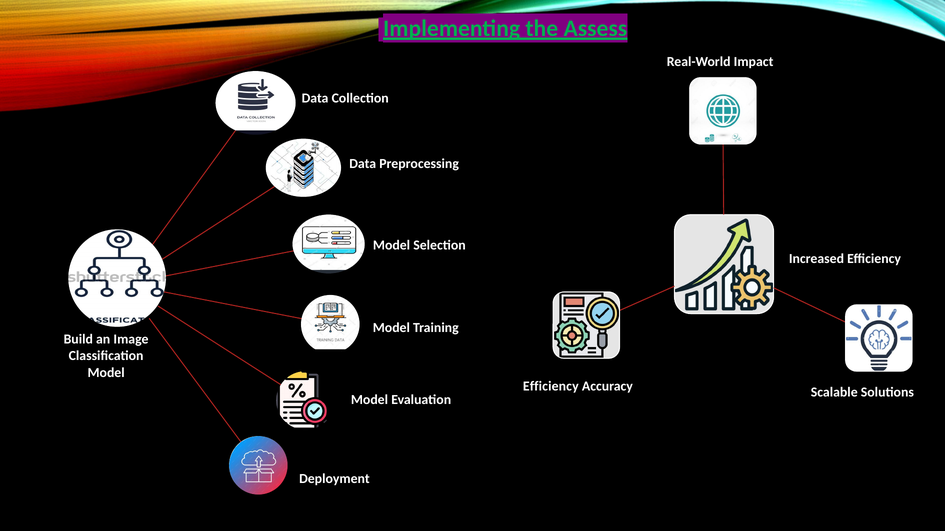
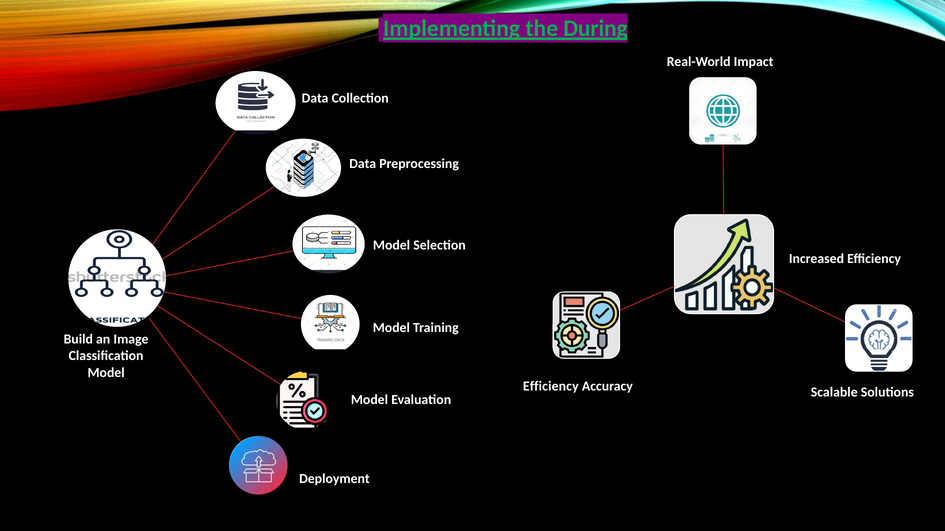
Assess: Assess -> During
